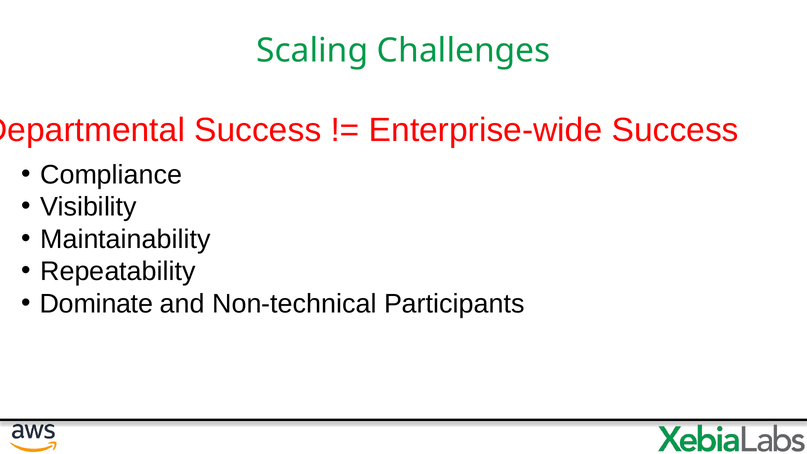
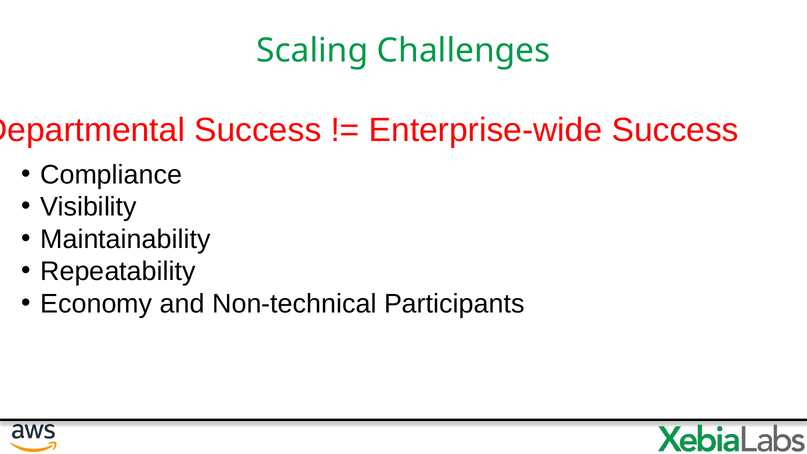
Dominate: Dominate -> Economy
